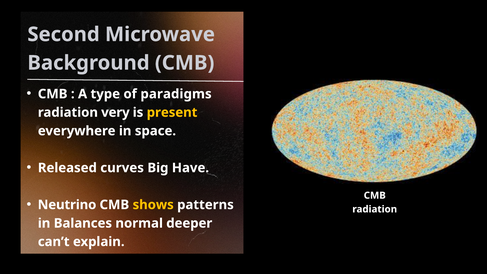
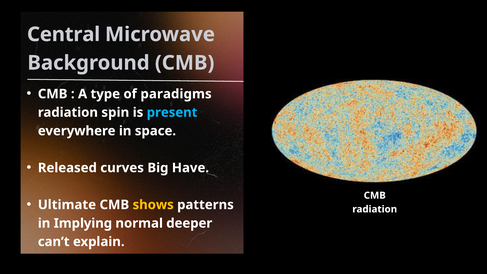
Second: Second -> Central
very: very -> spin
present colour: yellow -> light blue
Neutrino: Neutrino -> Ultimate
Balances: Balances -> Implying
